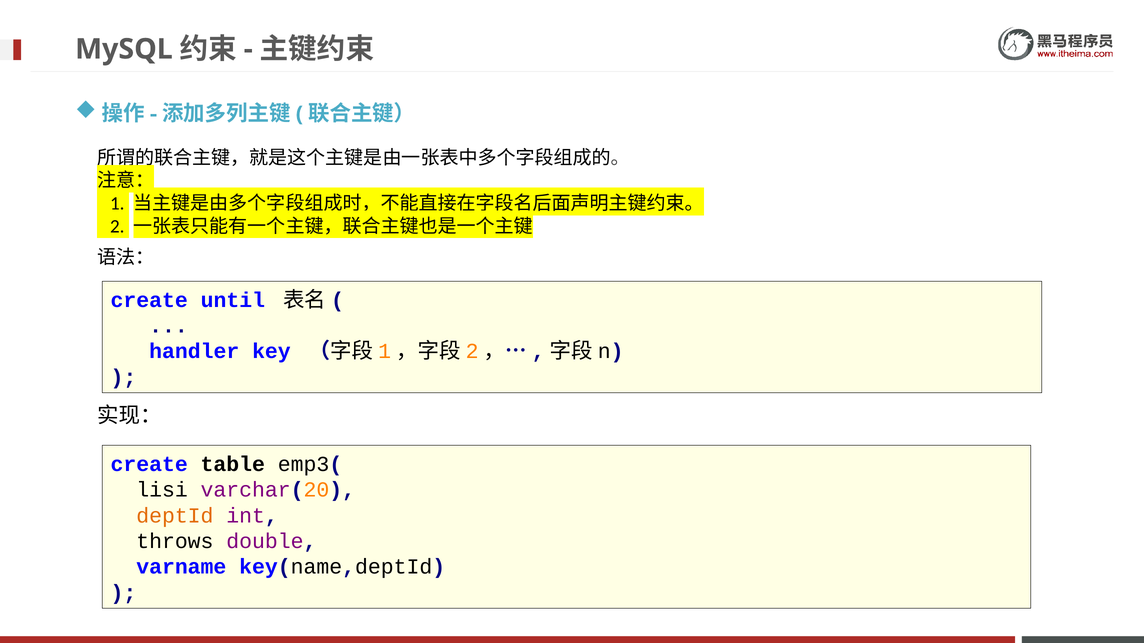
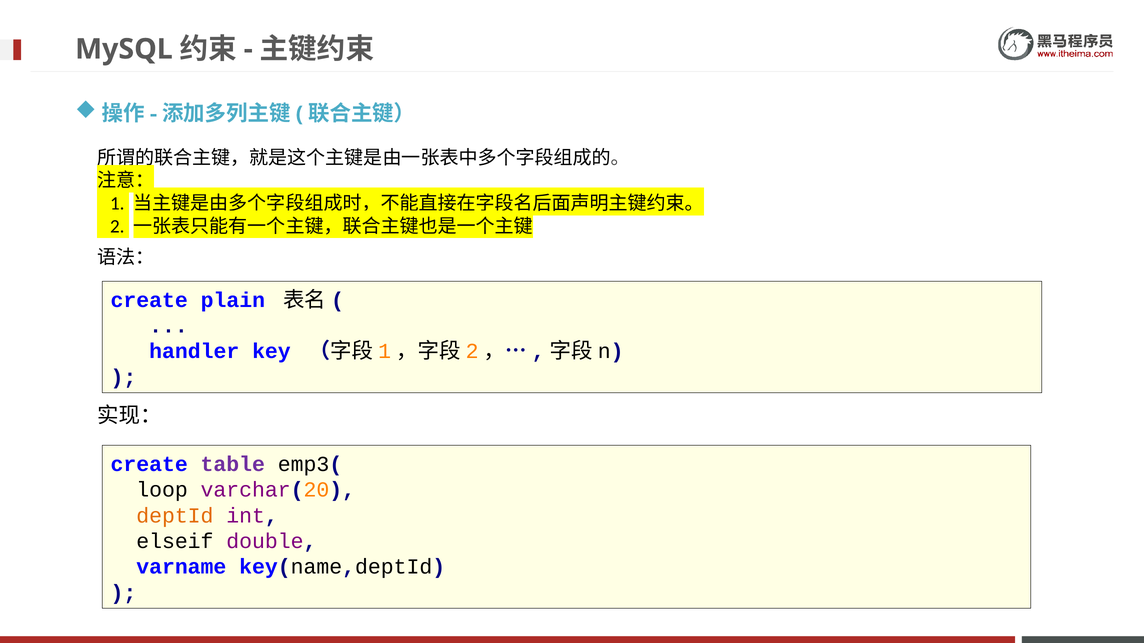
until: until -> plain
table colour: black -> purple
lisi: lisi -> loop
throws: throws -> elseif
